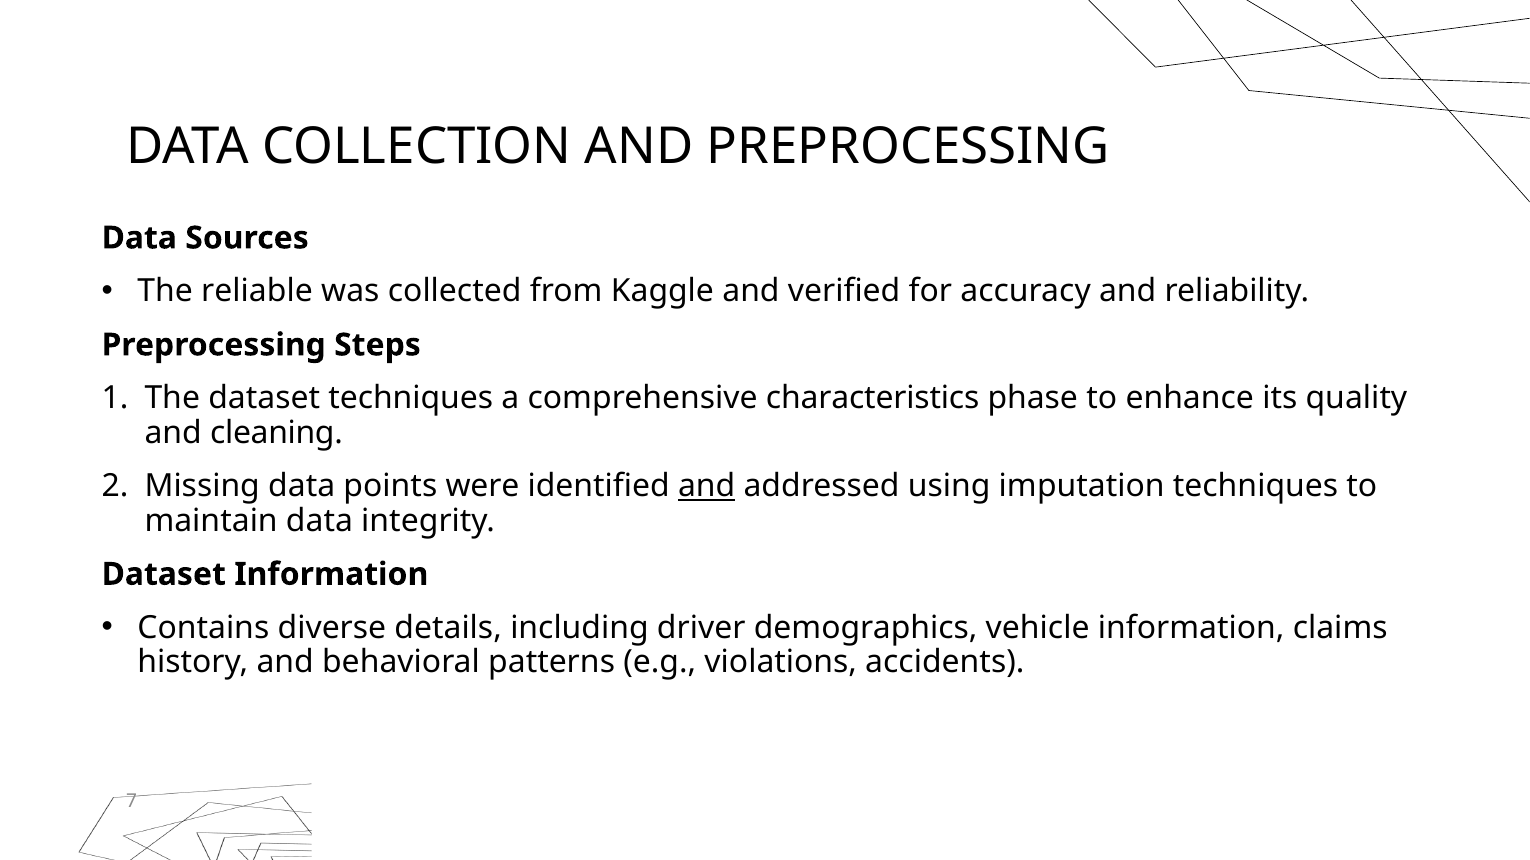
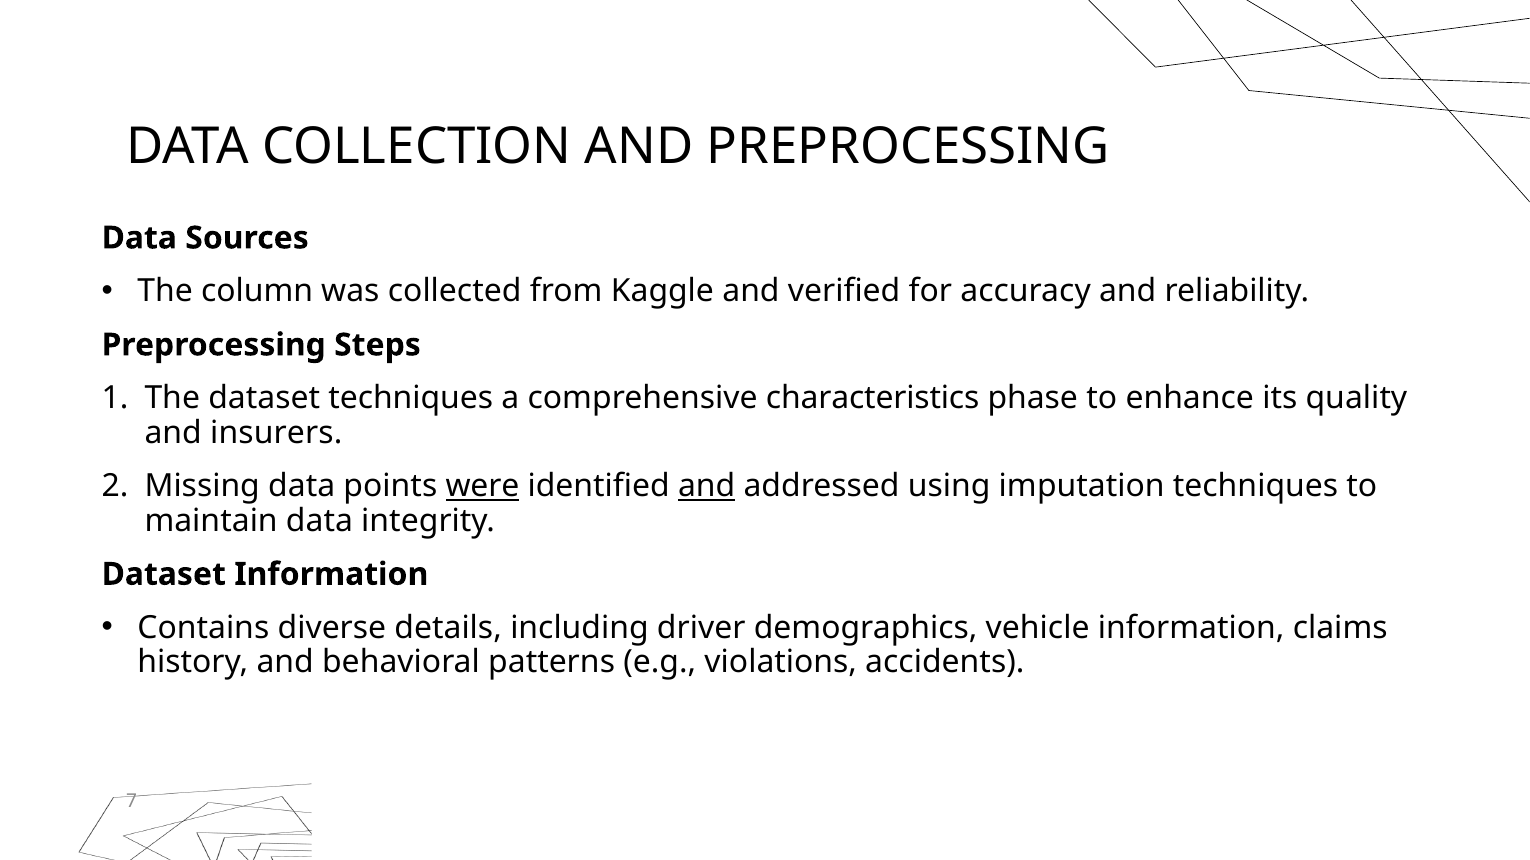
reliable: reliable -> column
cleaning: cleaning -> insurers
were underline: none -> present
